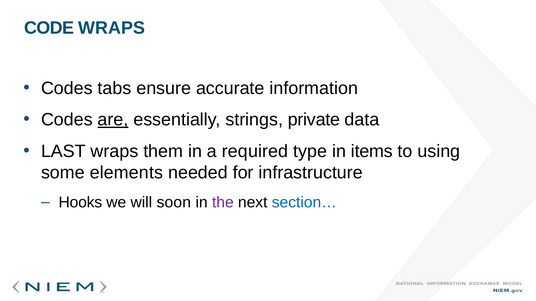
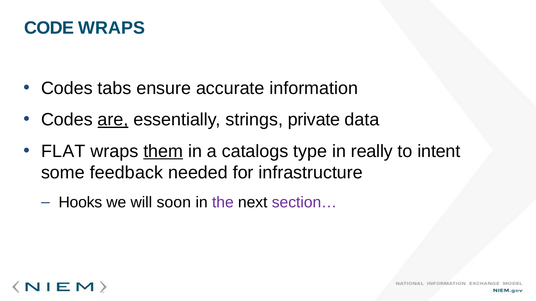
LAST: LAST -> FLAT
them underline: none -> present
required: required -> catalogs
items: items -> really
using: using -> intent
elements: elements -> feedback
section… colour: blue -> purple
